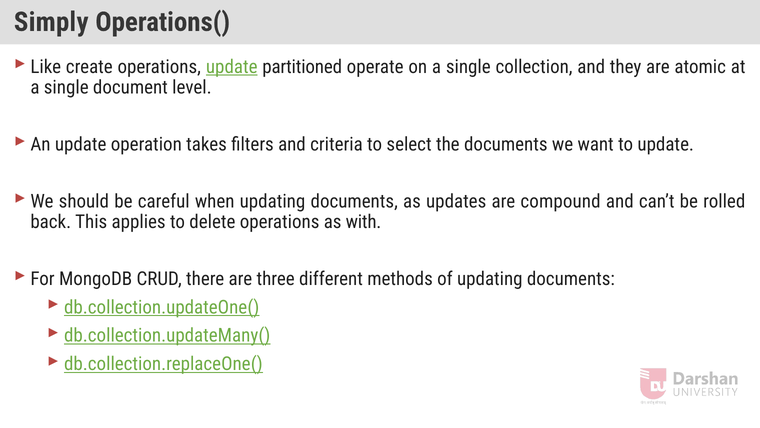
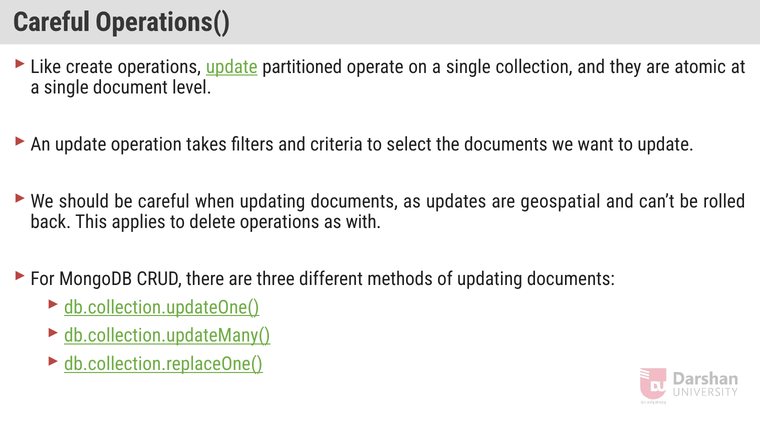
Simply at (51, 22): Simply -> Careful
compound: compound -> geospatial
